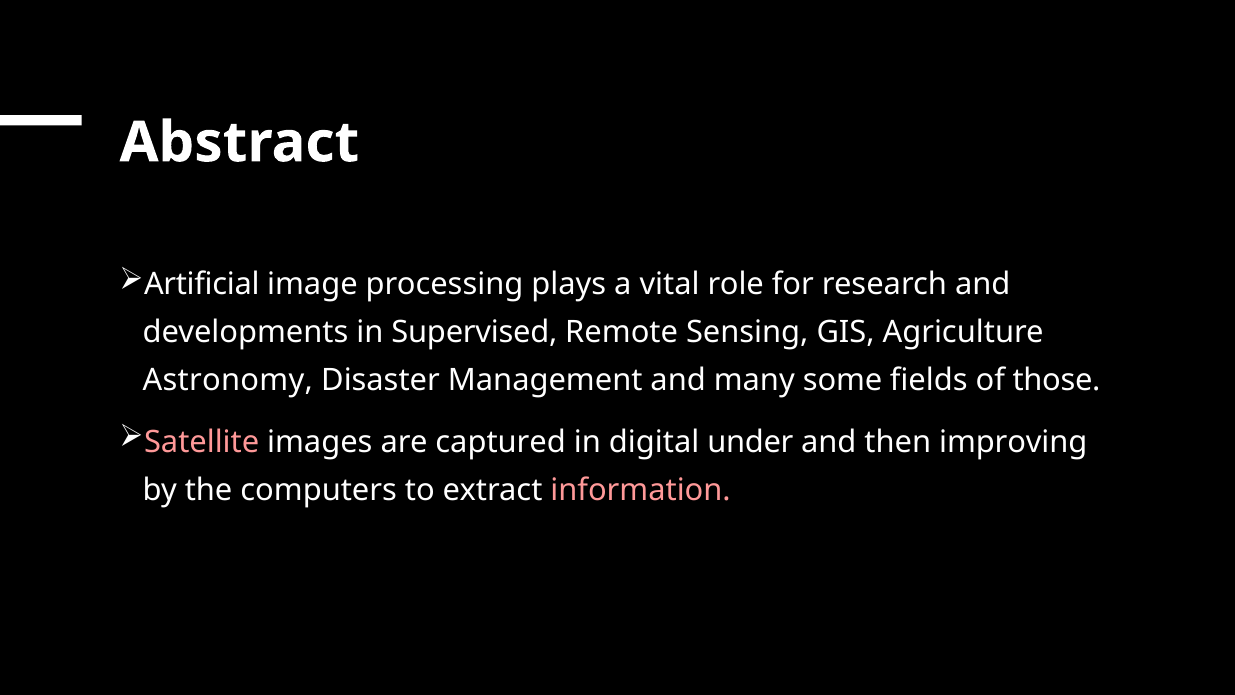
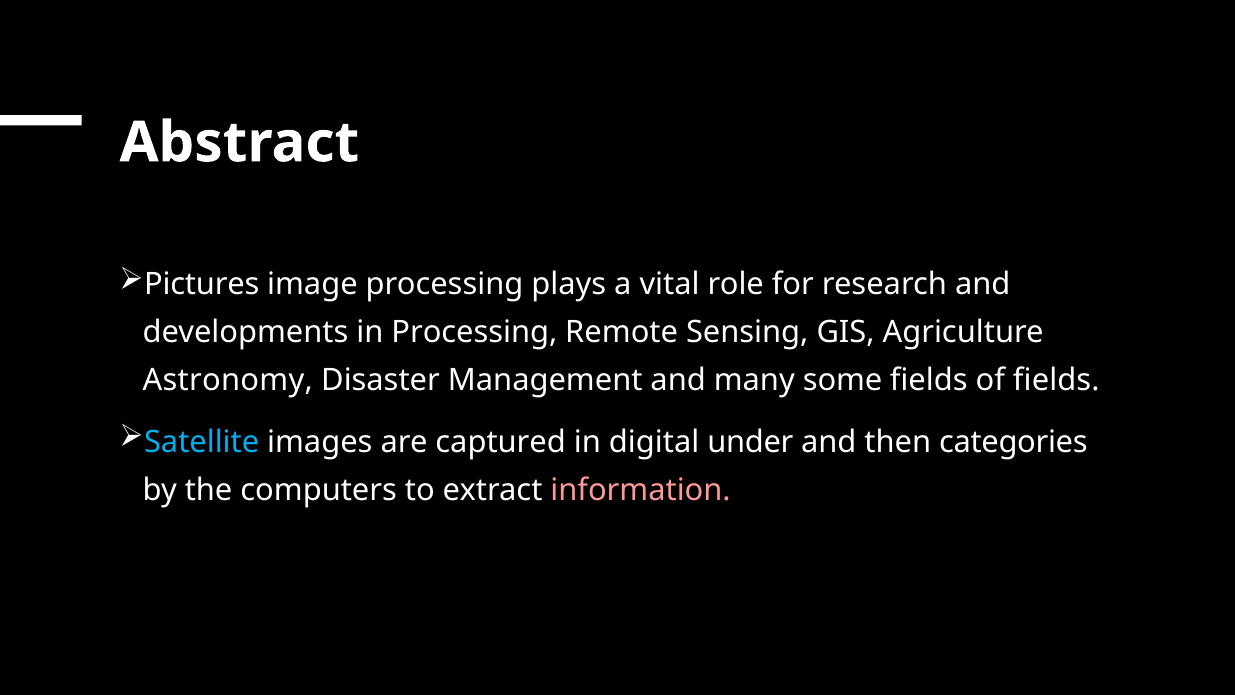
Artificial: Artificial -> Pictures
in Supervised: Supervised -> Processing
of those: those -> fields
Satellite colour: pink -> light blue
improving: improving -> categories
